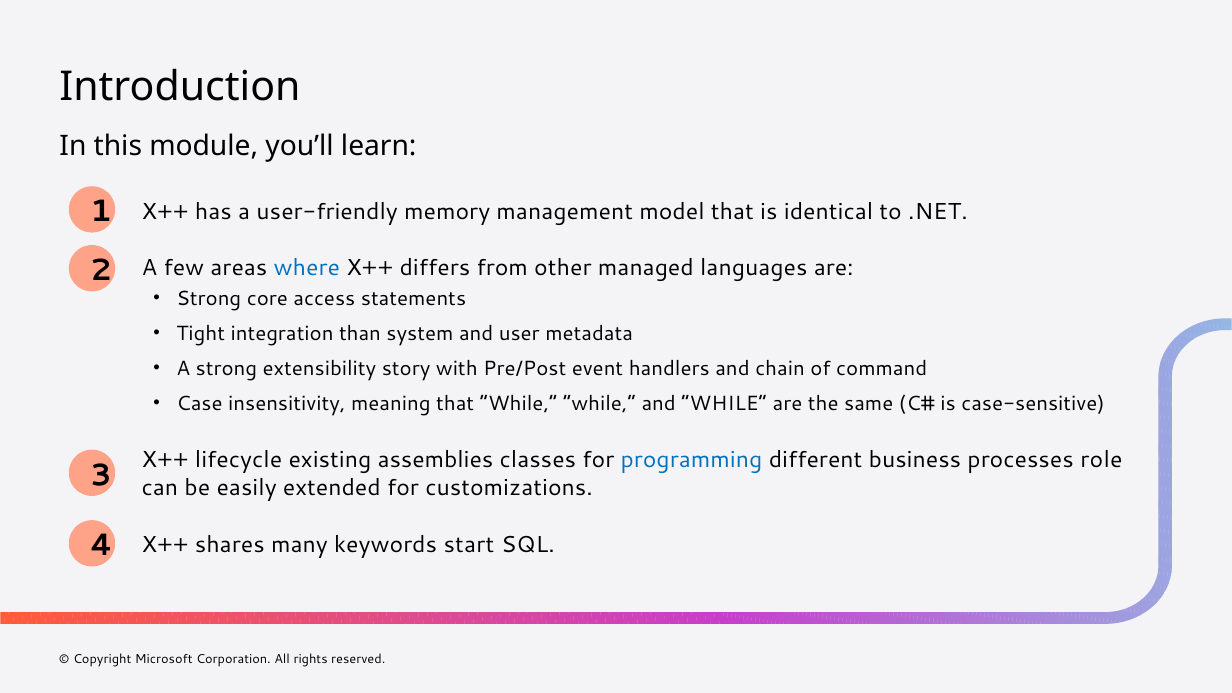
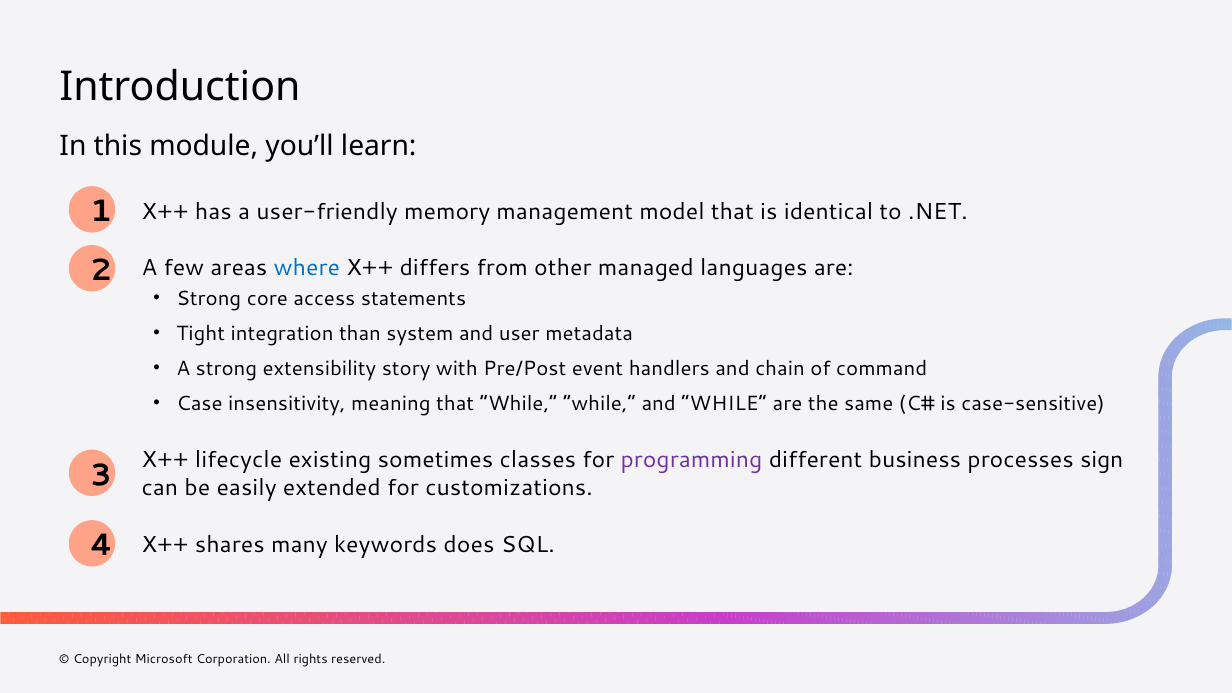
assemblies: assemblies -> sometimes
programming colour: blue -> purple
role: role -> sign
start: start -> does
